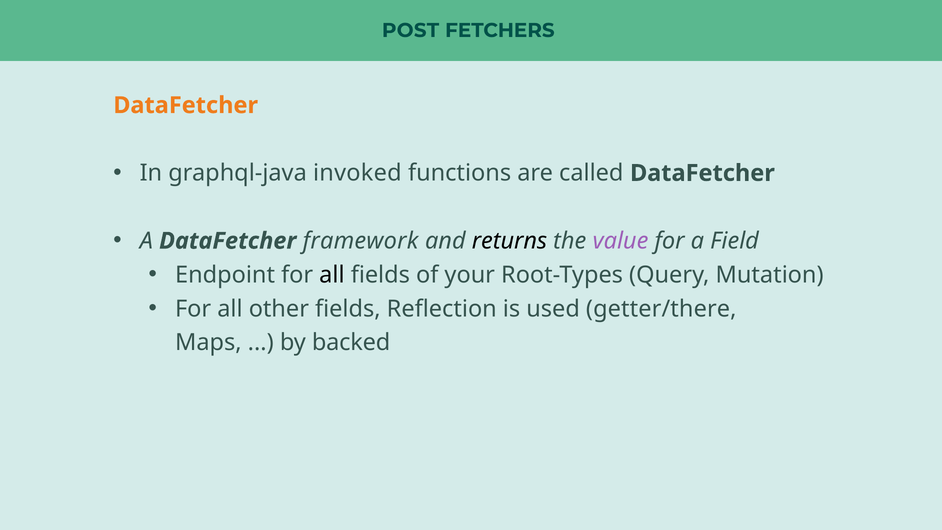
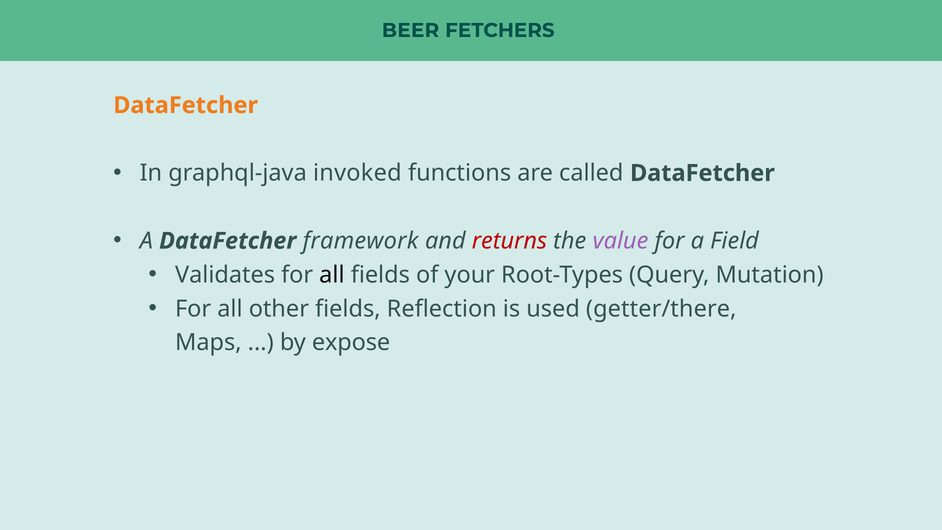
POST: POST -> BEER
returns colour: black -> red
Endpoint: Endpoint -> Validates
backed: backed -> expose
